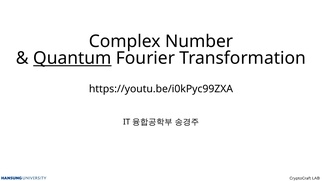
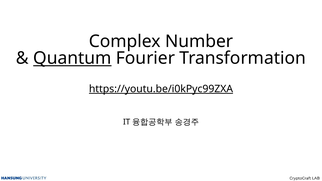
https://youtu.be/i0kPyc99ZXA underline: none -> present
